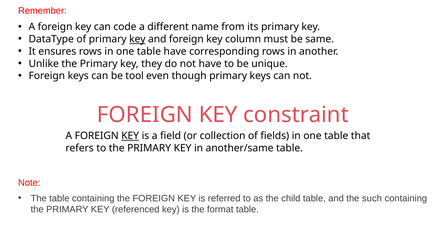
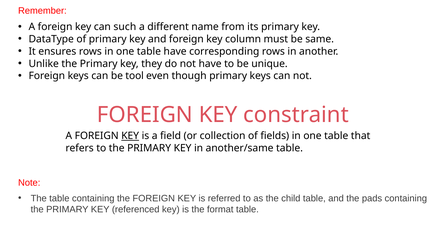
code: code -> such
key at (137, 39) underline: present -> none
such: such -> pads
